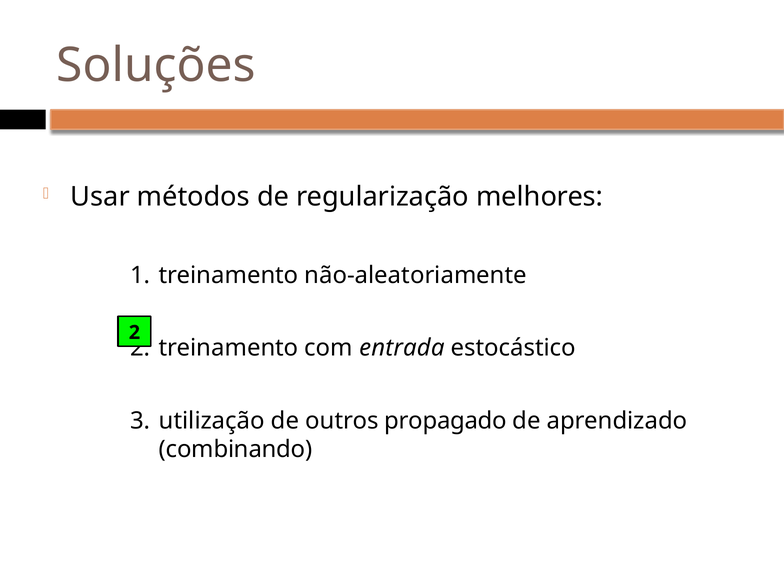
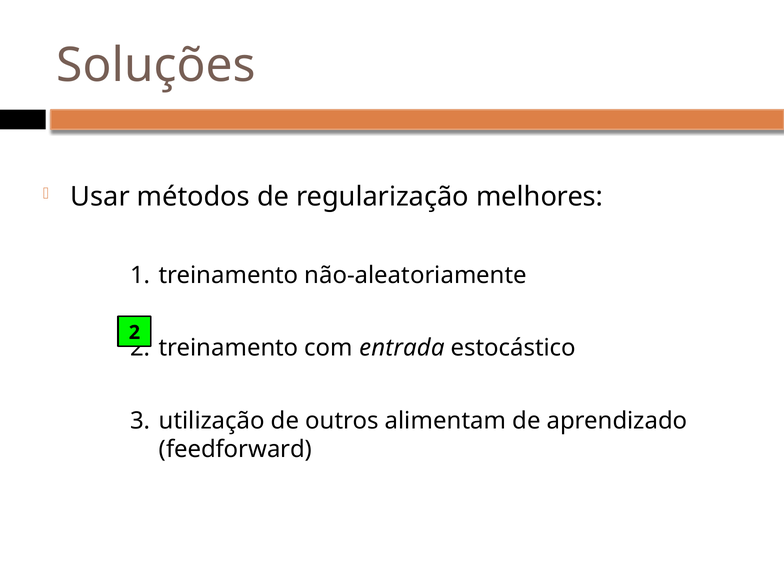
propagado: propagado -> alimentam
combinando: combinando -> feedforward
